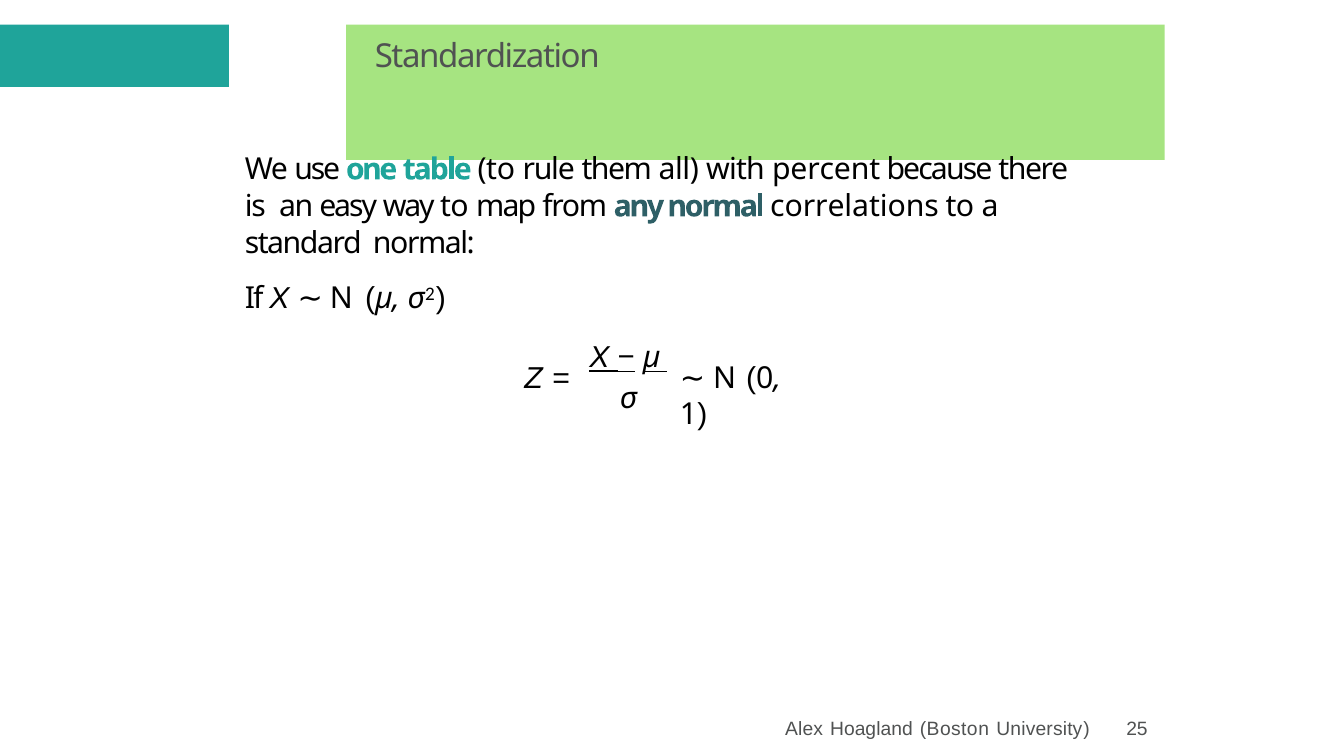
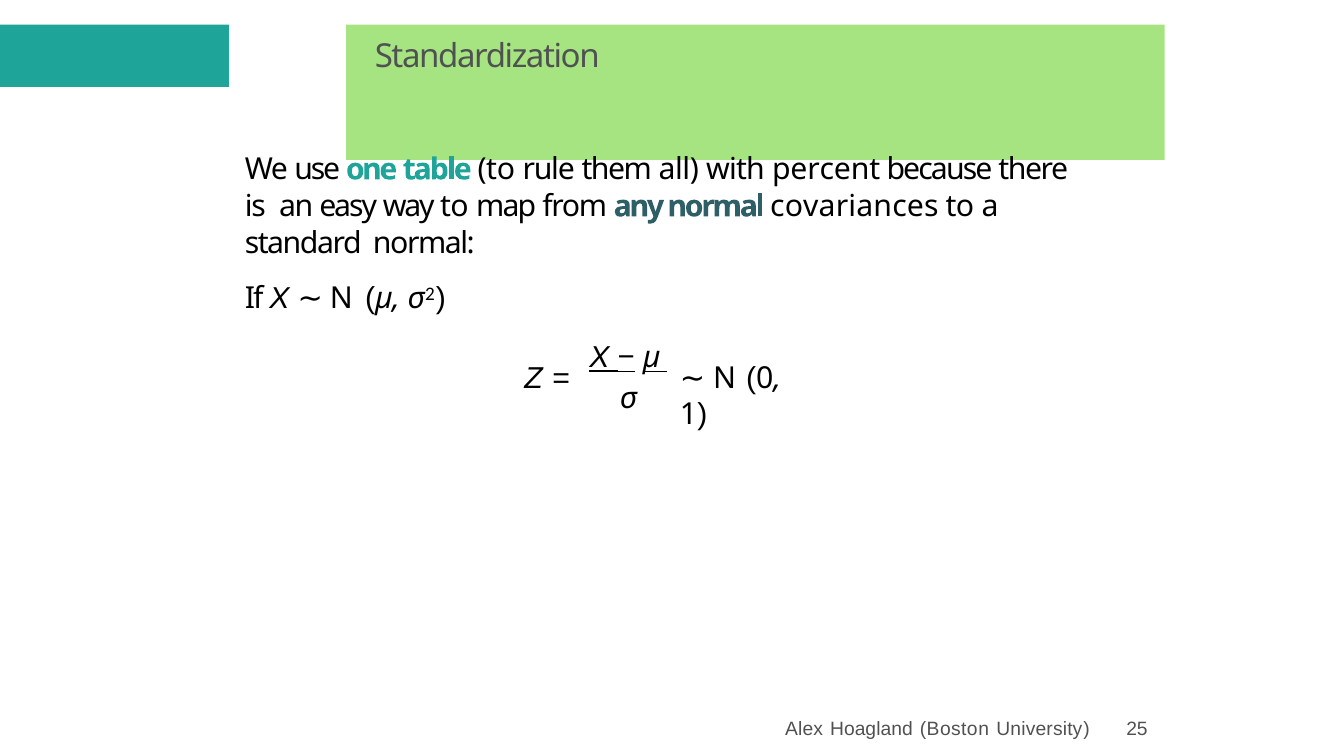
correlations: correlations -> covariances
